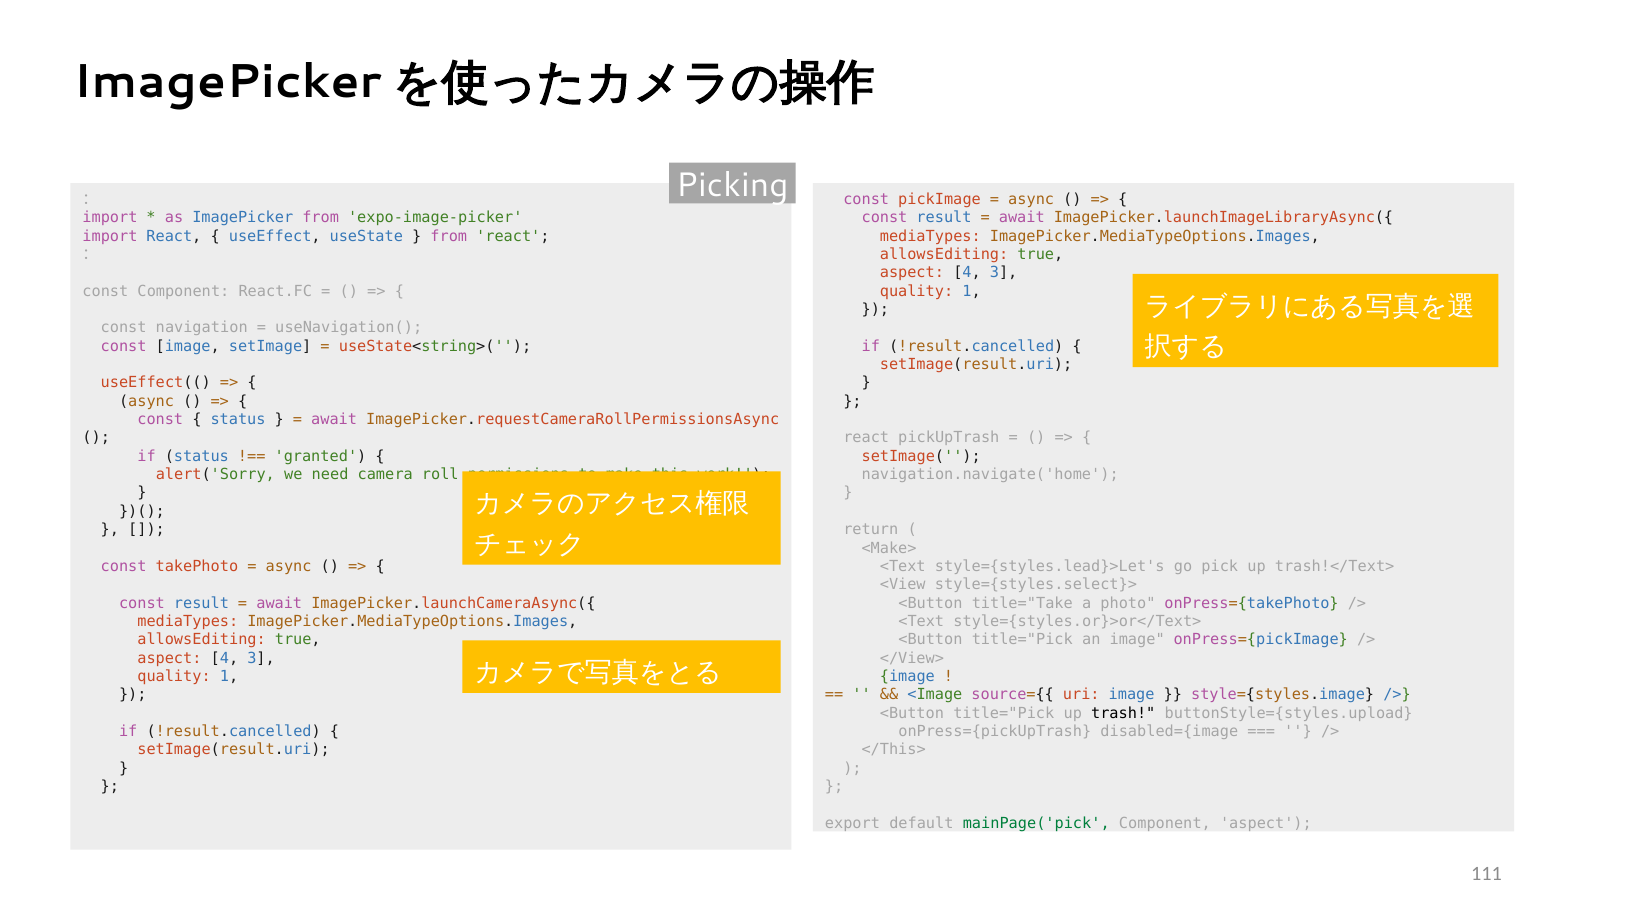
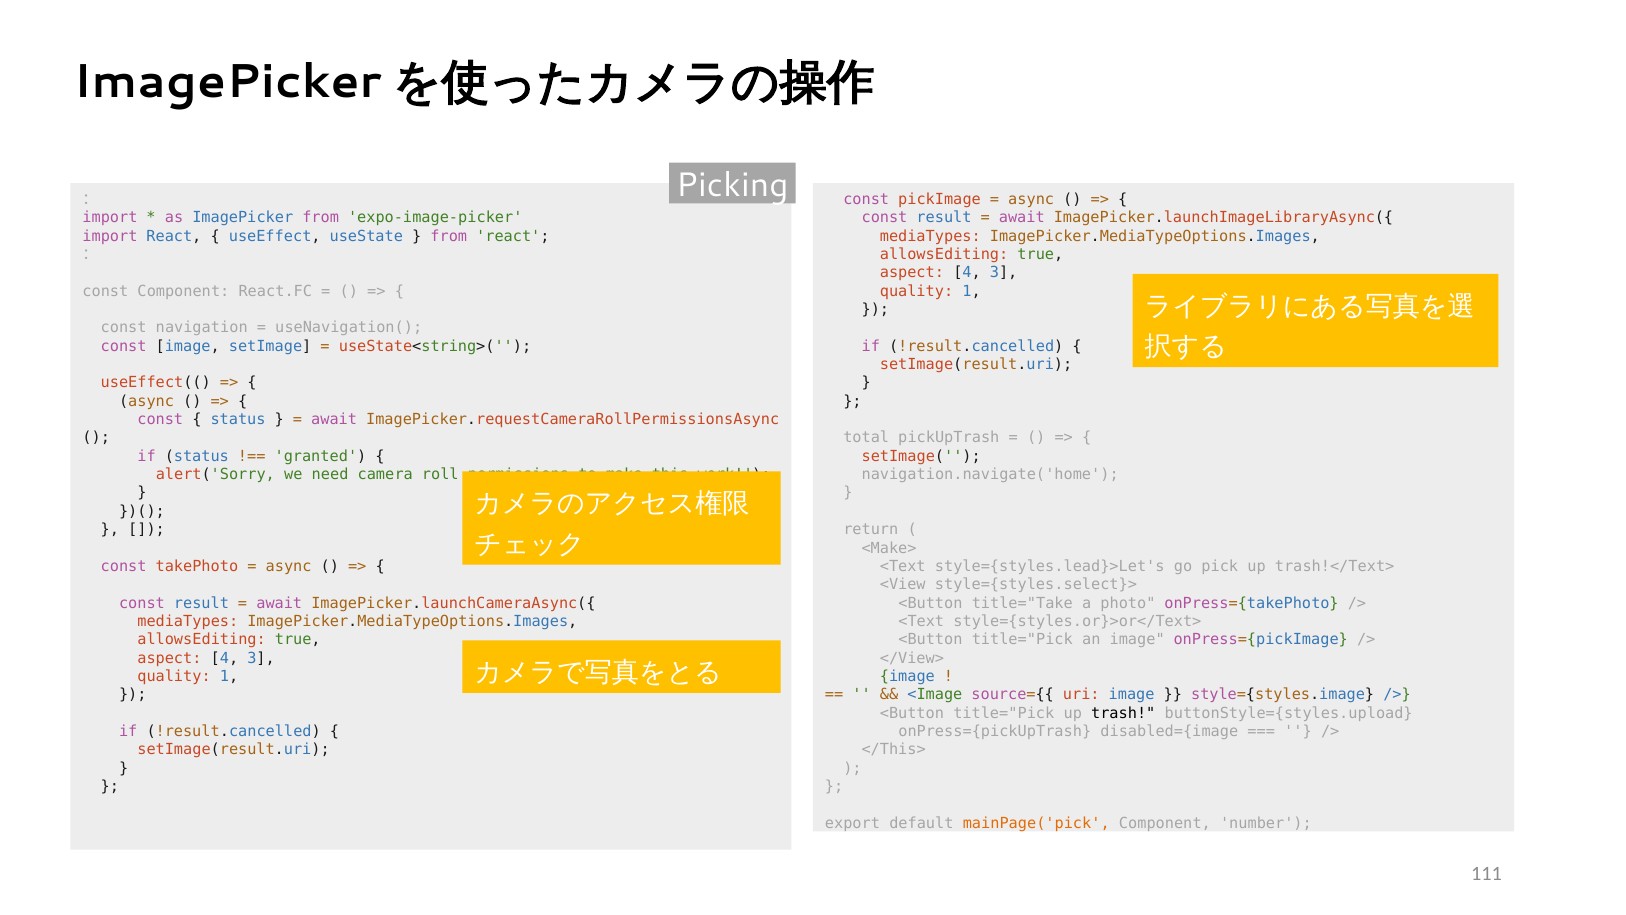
react at (866, 438): react -> total
mainPage('pick colour: green -> orange
Component aspect: aspect -> number
